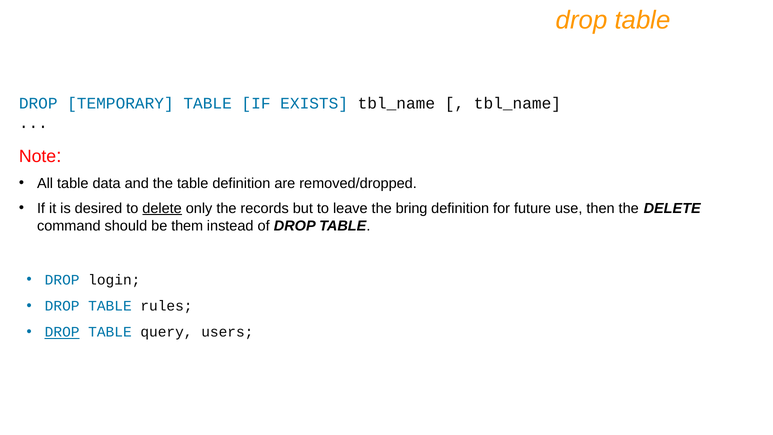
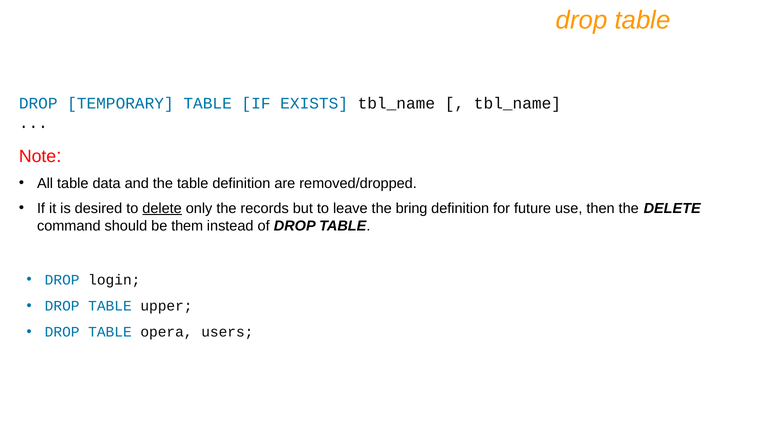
rules: rules -> upper
DROP at (62, 332) underline: present -> none
query: query -> opera
